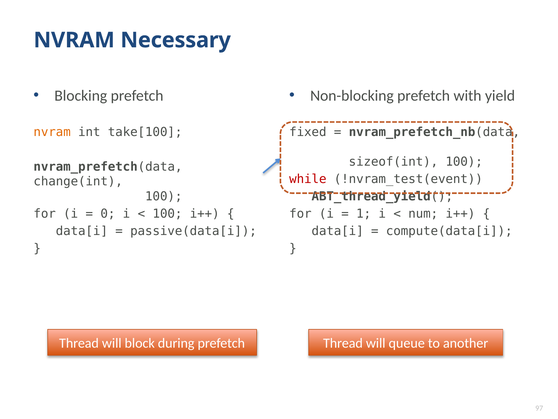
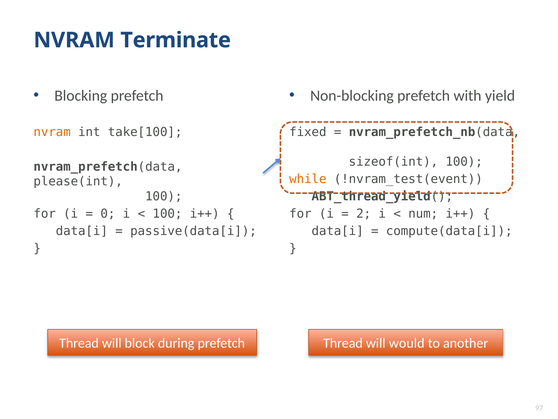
Necessary: Necessary -> Terminate
while colour: red -> orange
change(int: change(int -> please(int
1: 1 -> 2
queue: queue -> would
